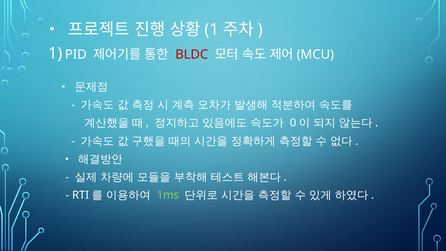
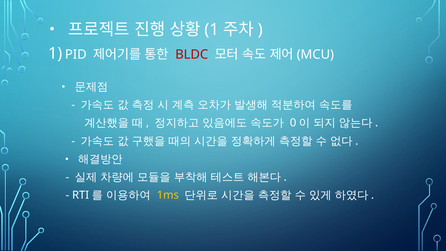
1ms colour: light green -> yellow
